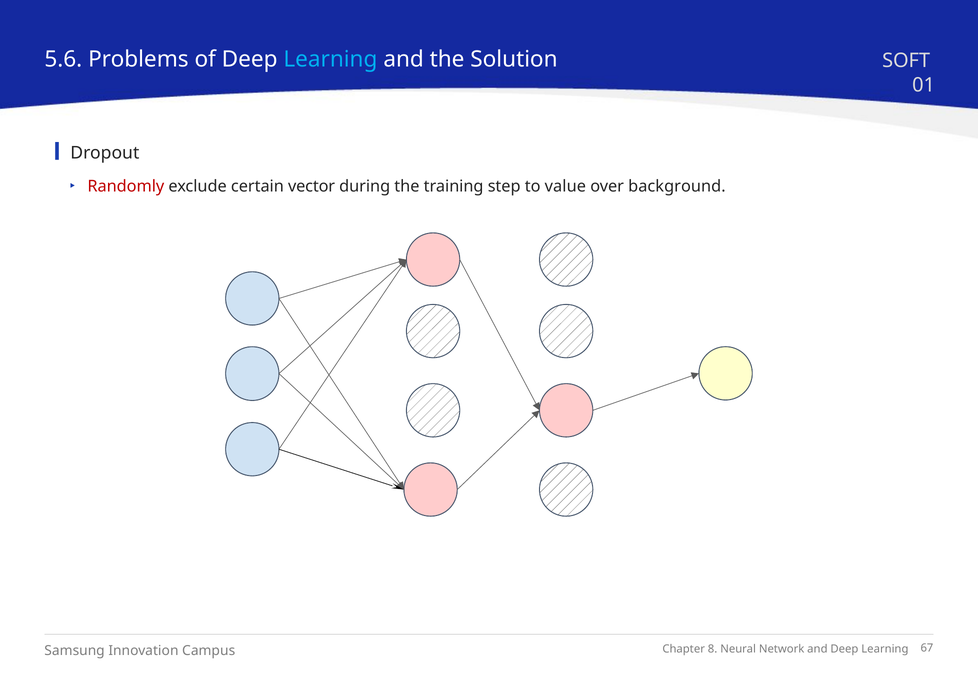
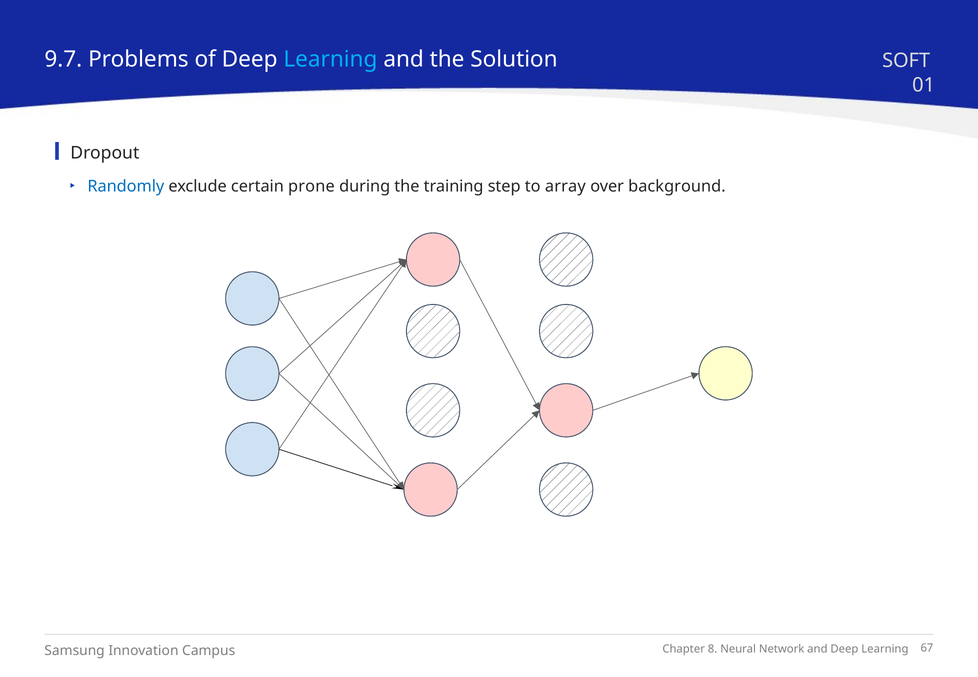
5.6: 5.6 -> 9.7
Randomly colour: red -> blue
vector: vector -> prone
value: value -> array
